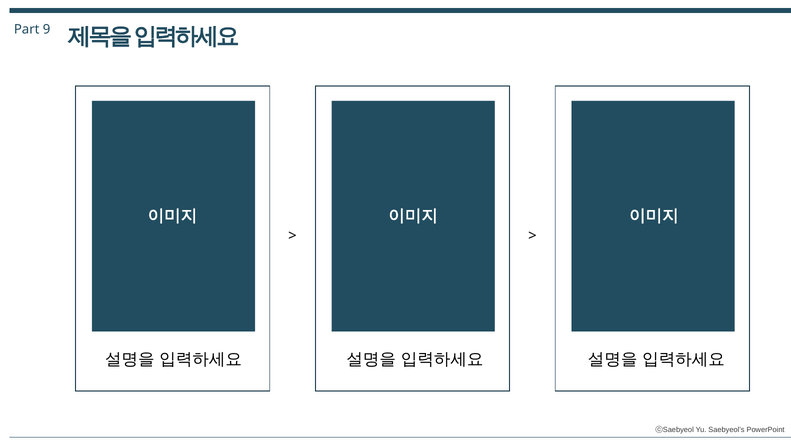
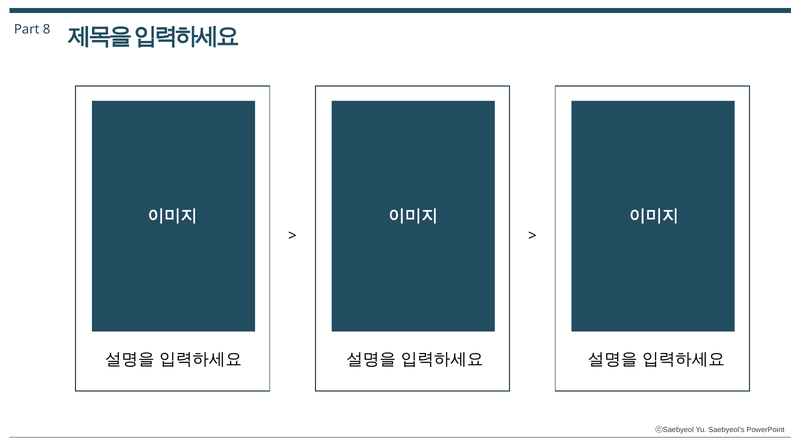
9: 9 -> 8
